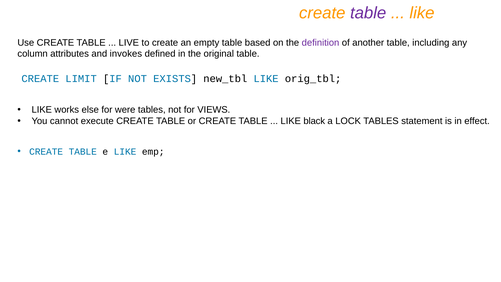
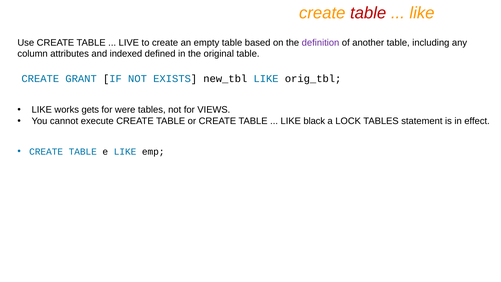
table at (368, 13) colour: purple -> red
invokes: invokes -> indexed
LIMIT: LIMIT -> GRANT
else: else -> gets
